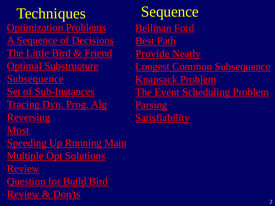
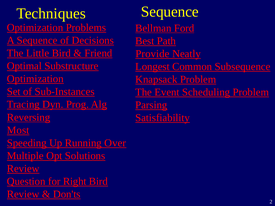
Subsequence at (35, 79): Subsequence -> Optimization
Main: Main -> Over
Build: Build -> Right
